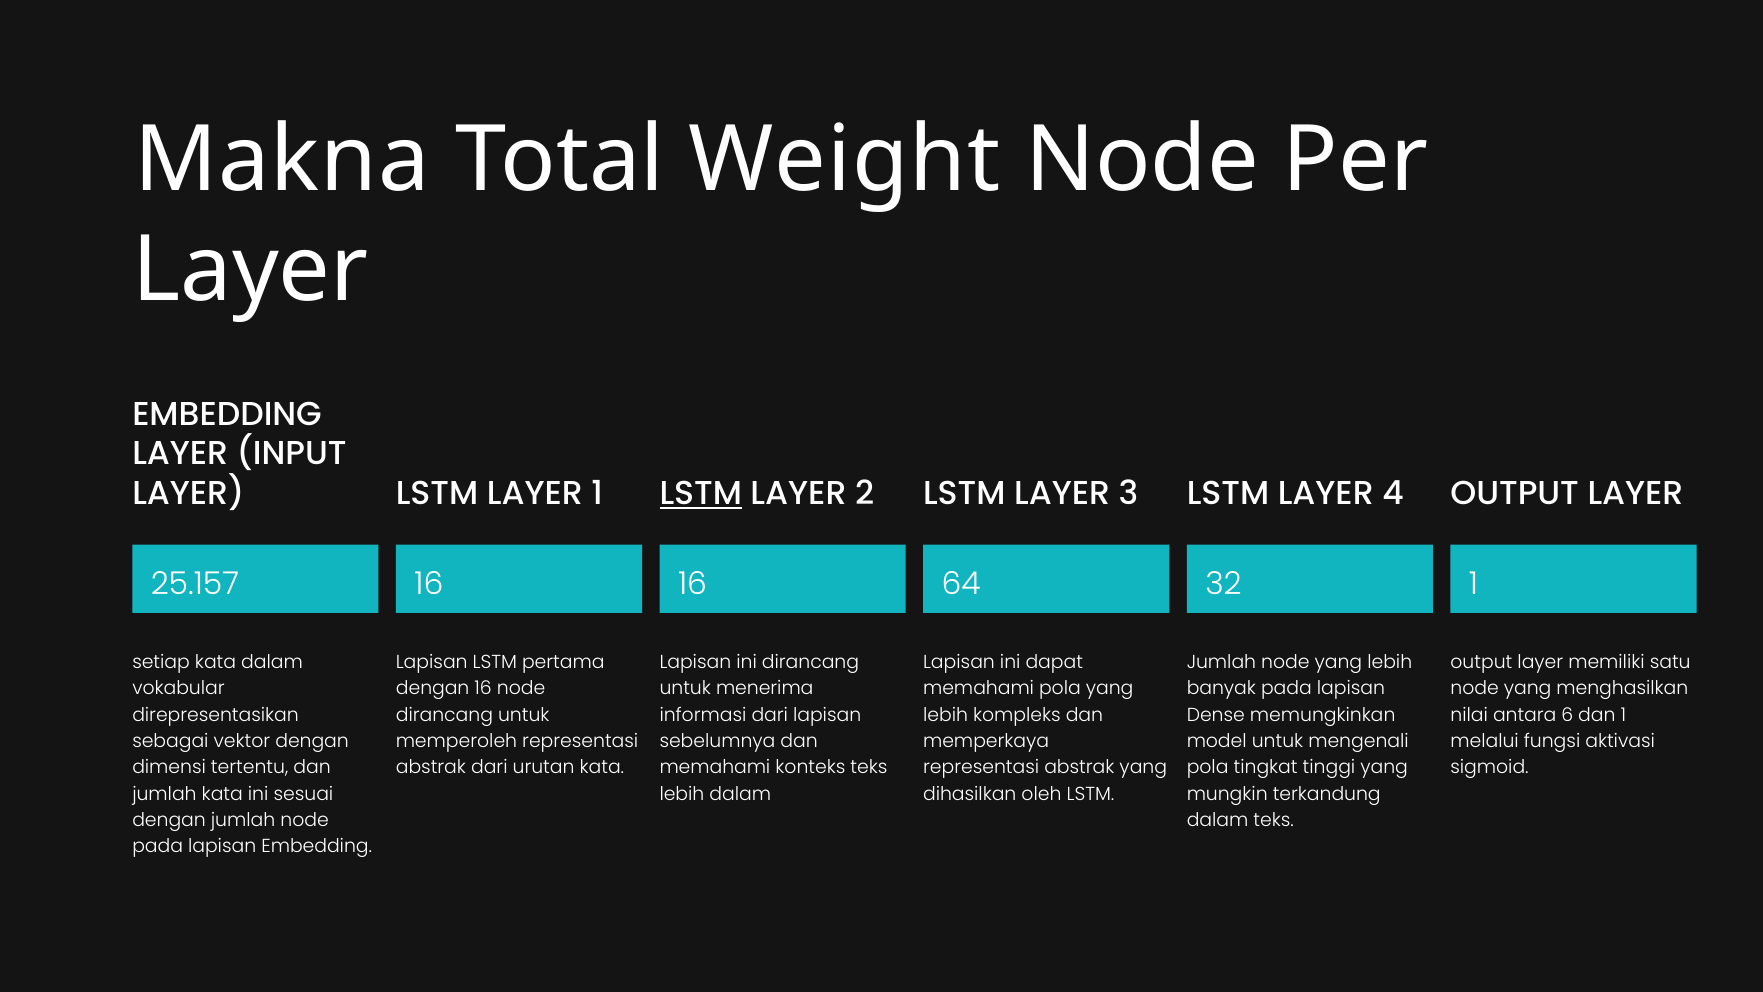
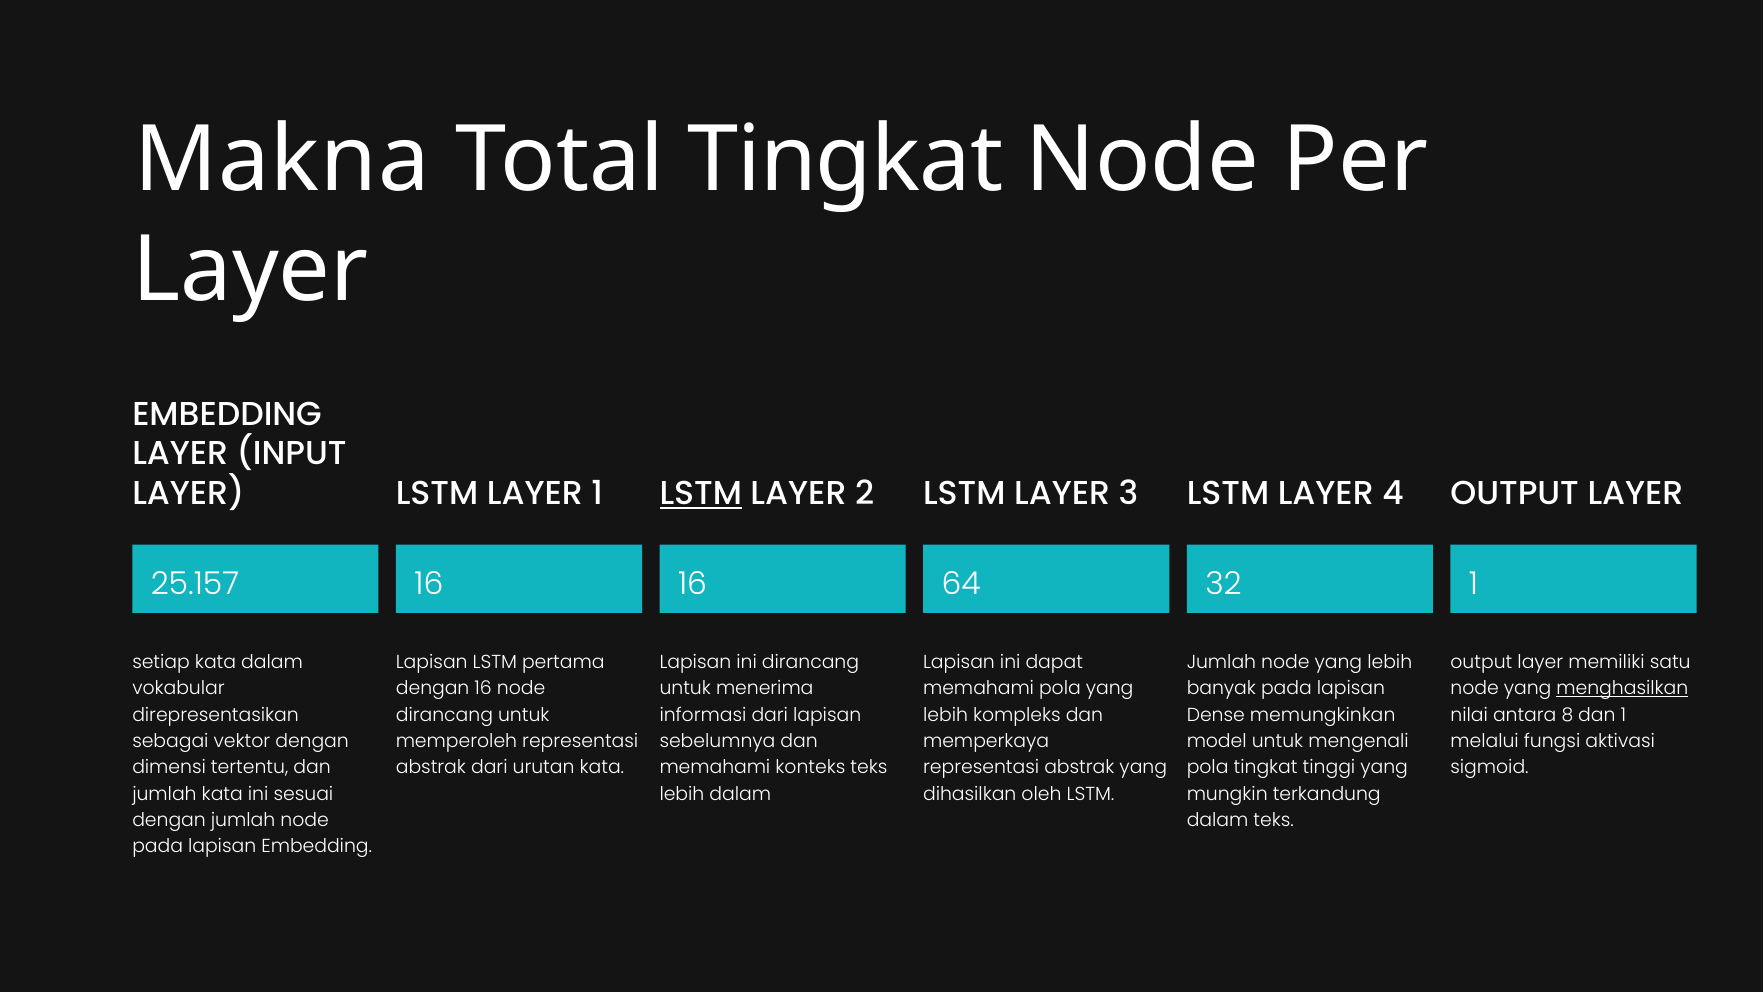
Total Weight: Weight -> Tingkat
menghasilkan underline: none -> present
6: 6 -> 8
